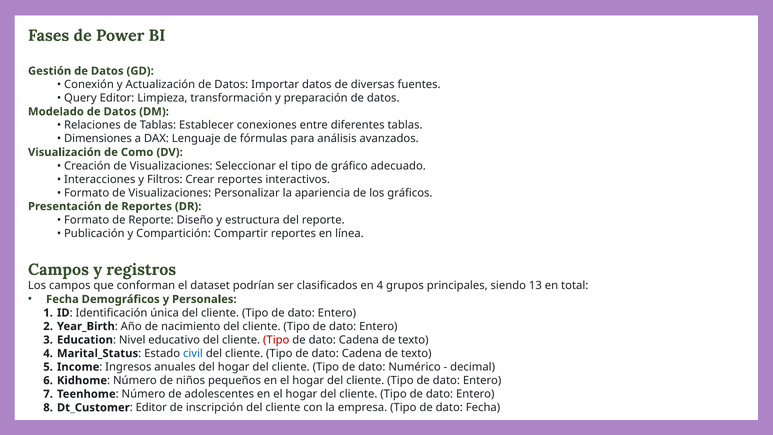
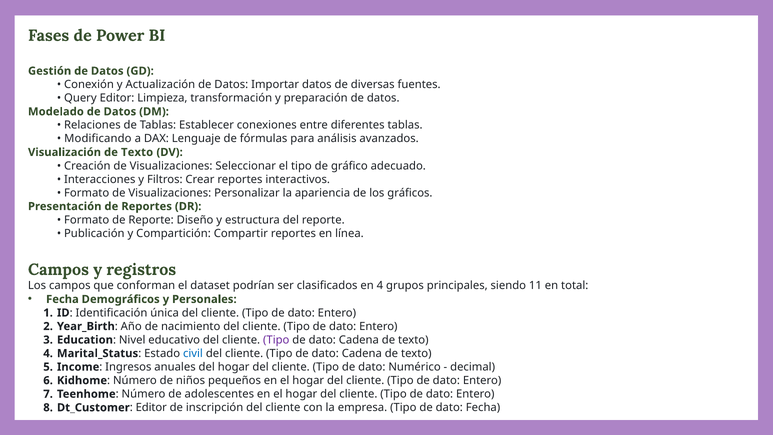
Dimensiones: Dimensiones -> Modificando
Visualización de Como: Como -> Texto
13: 13 -> 11
Tipo at (276, 340) colour: red -> purple
